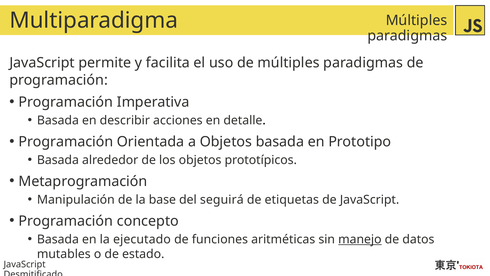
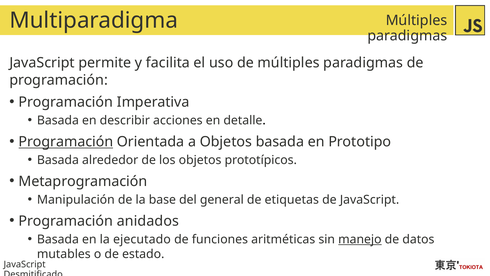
Programación at (66, 142) underline: none -> present
seguirá: seguirá -> general
concepto: concepto -> anidados
